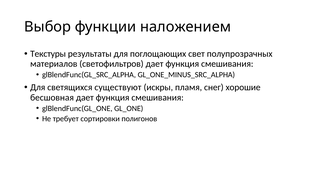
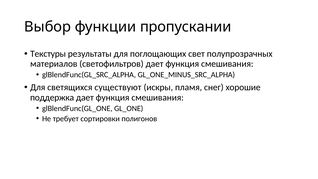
наложением: наложением -> пропускании
бесшовная: бесшовная -> поддержка
